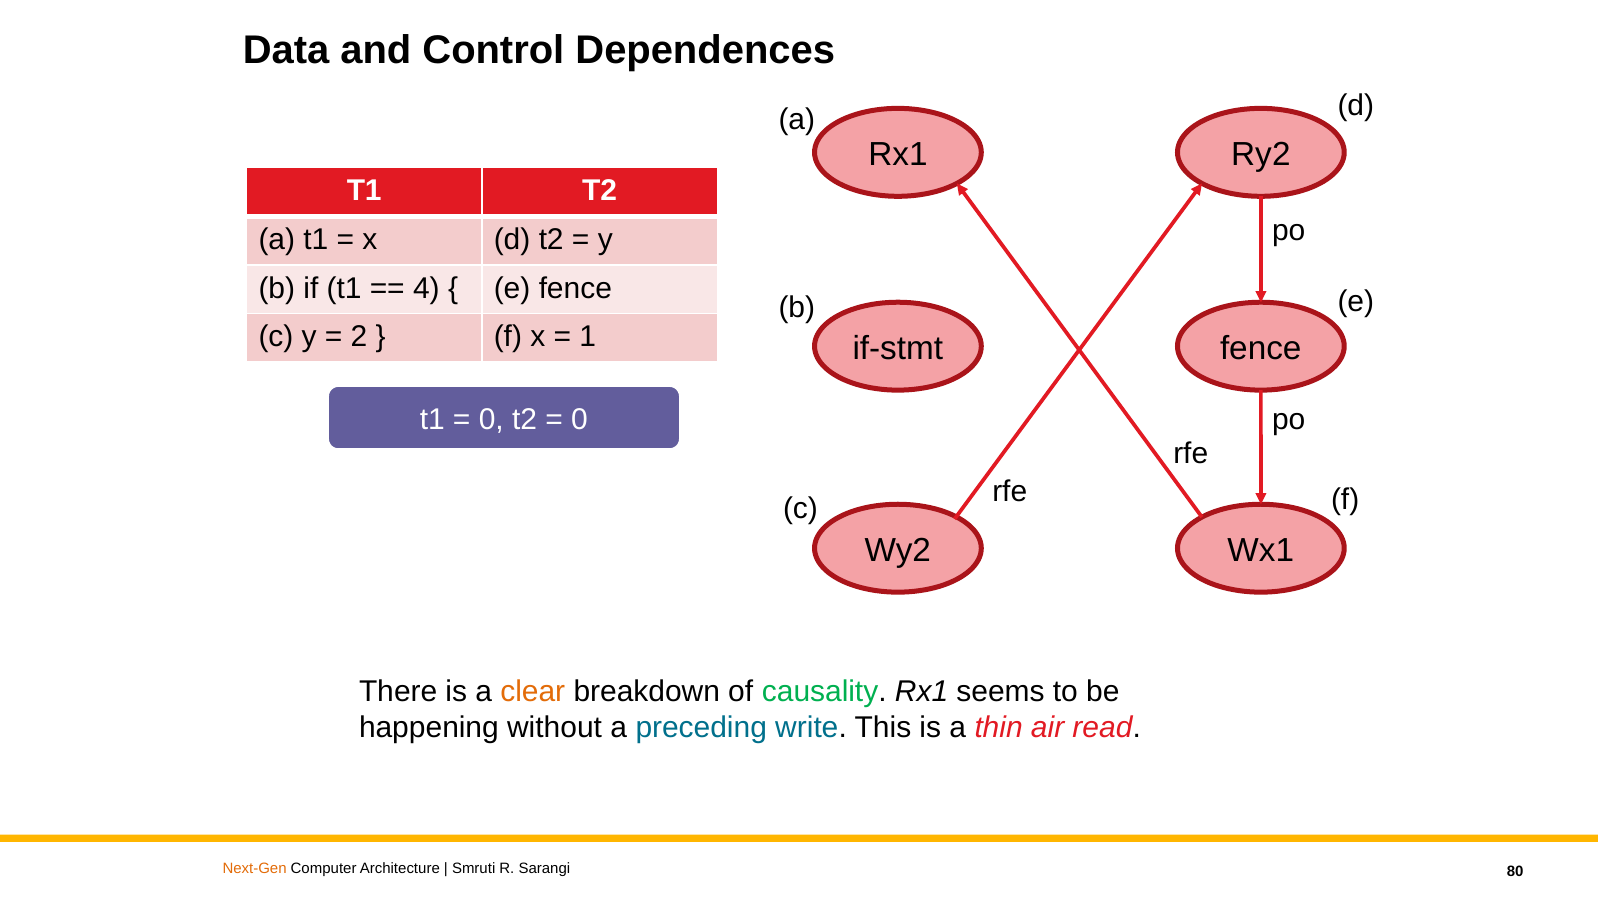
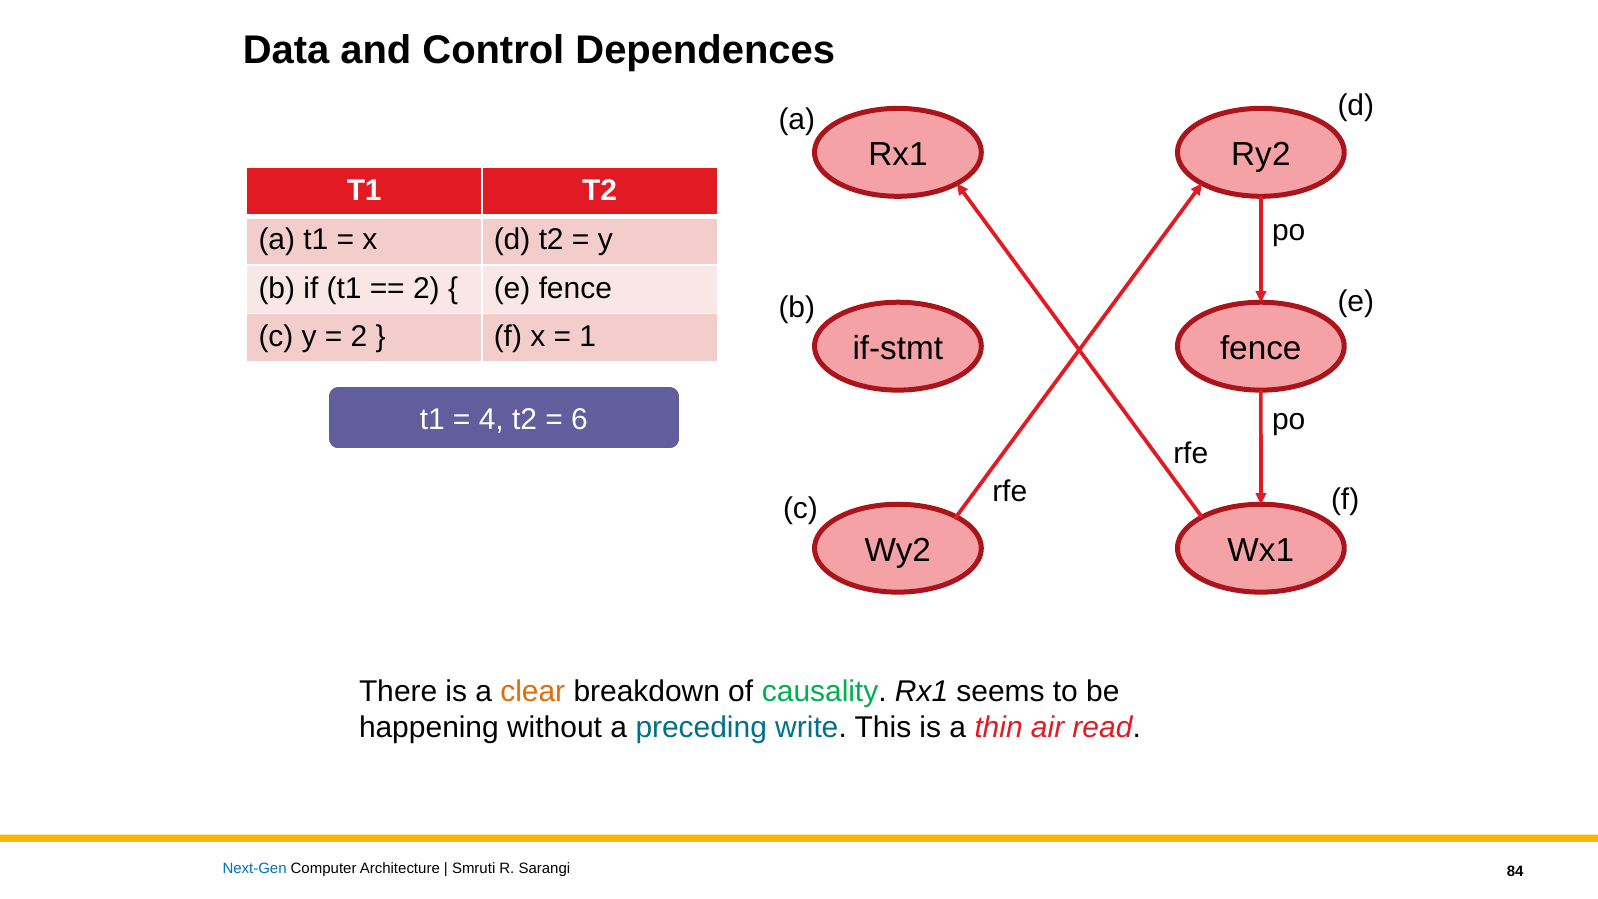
4 at (426, 288): 4 -> 2
0 at (491, 420): 0 -> 4
0 at (579, 420): 0 -> 6
Next-Gen colour: orange -> blue
80: 80 -> 84
